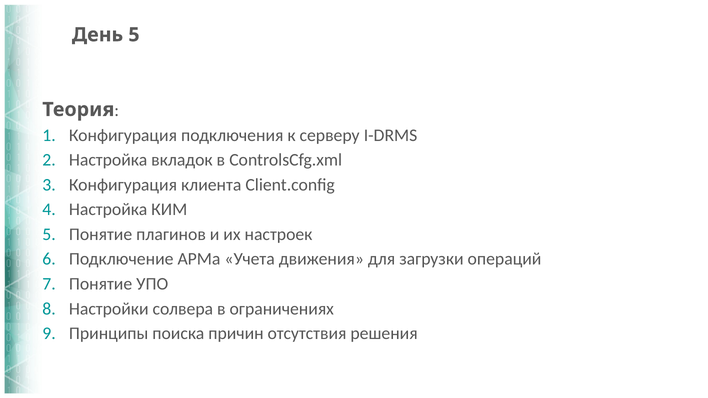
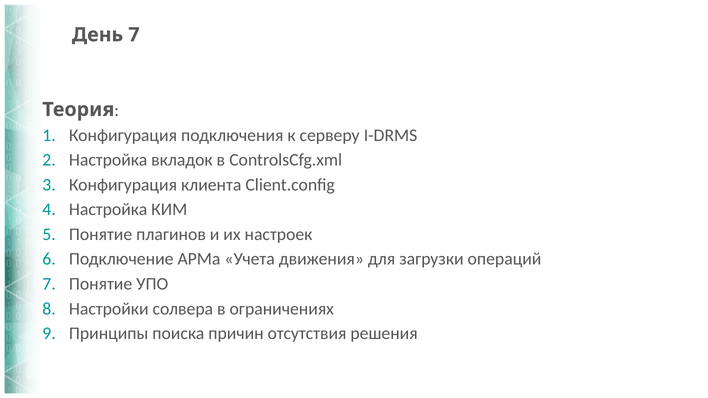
День 5: 5 -> 7
